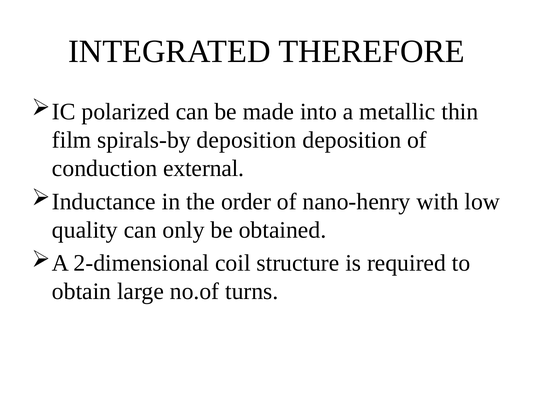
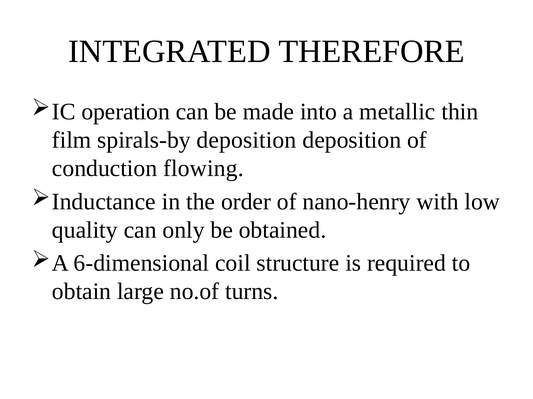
polarized: polarized -> operation
external: external -> flowing
2-dimensional: 2-dimensional -> 6-dimensional
